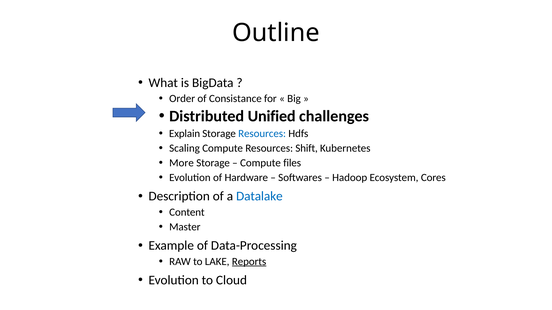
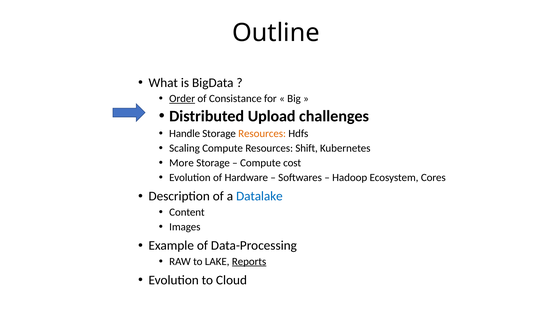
Order underline: none -> present
Unified: Unified -> Upload
Explain: Explain -> Handle
Resources at (262, 134) colour: blue -> orange
files: files -> cost
Master: Master -> Images
